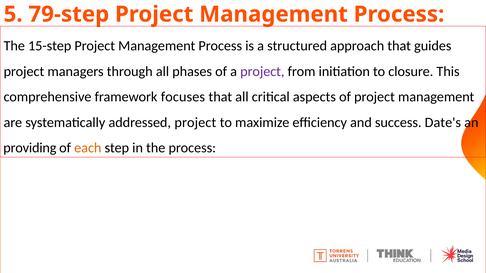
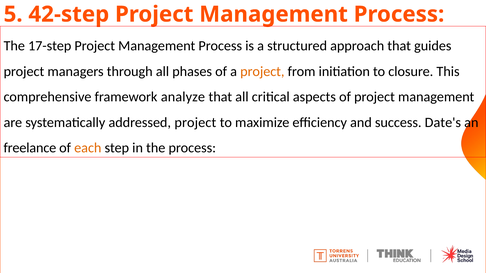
79-step: 79-step -> 42-step
15-step: 15-step -> 17-step
project at (262, 71) colour: purple -> orange
focuses: focuses -> analyze
providing: providing -> freelance
